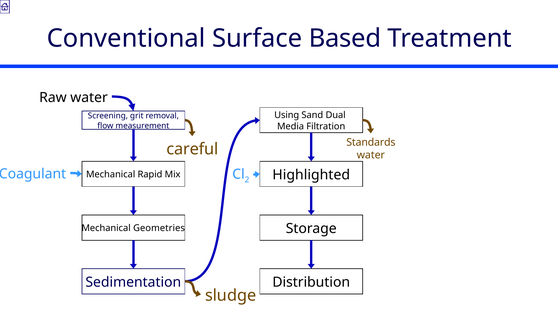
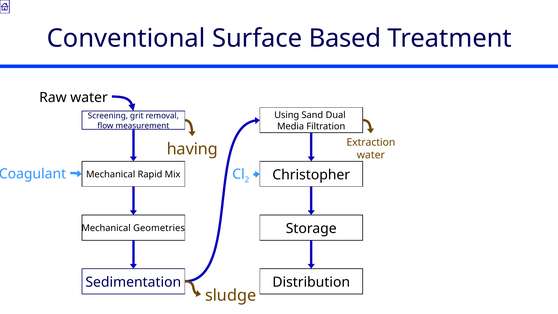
Standards: Standards -> Extraction
careful: careful -> having
Highlighted: Highlighted -> Christopher
